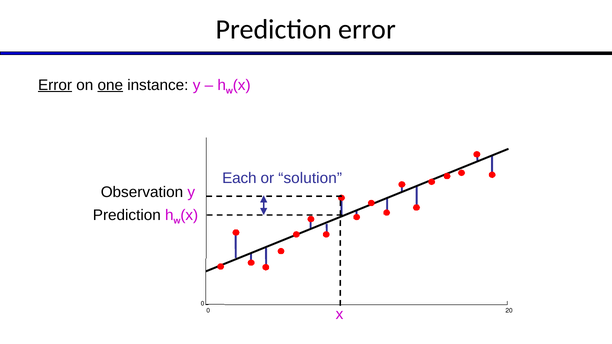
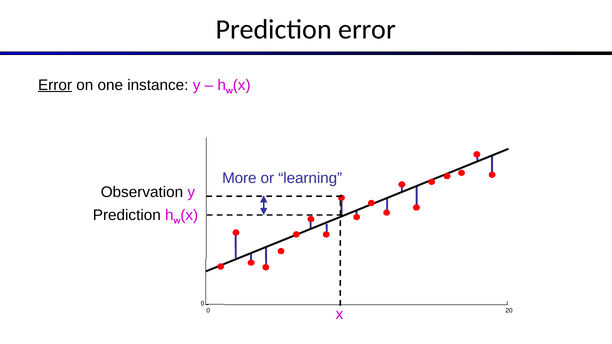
one underline: present -> none
Each: Each -> More
solution: solution -> learning
